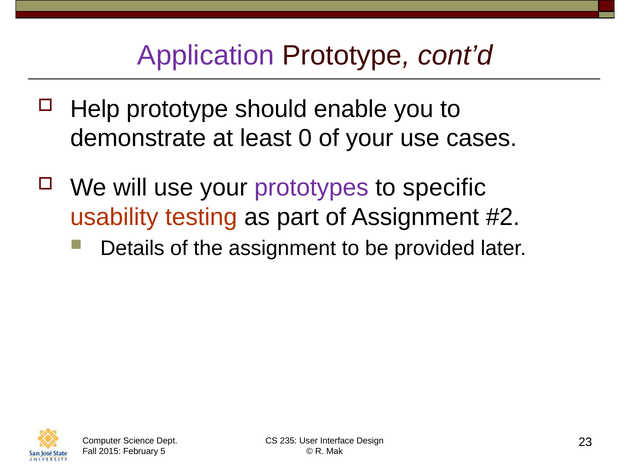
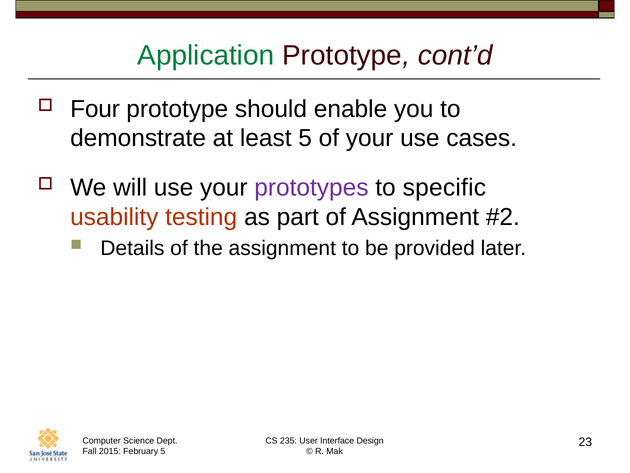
Application colour: purple -> green
Help: Help -> Four
least 0: 0 -> 5
